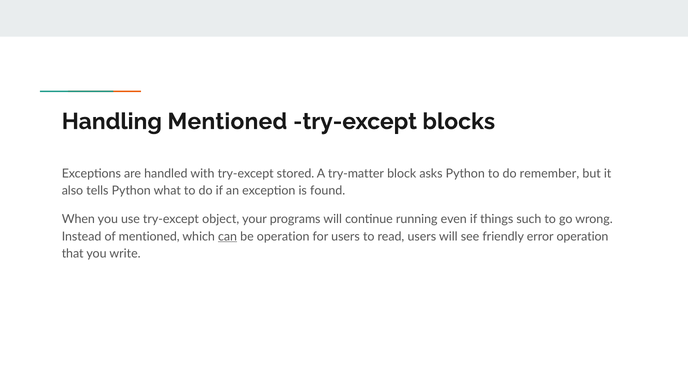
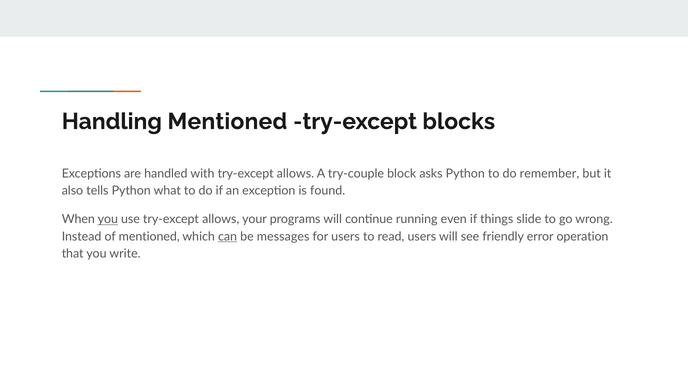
with try-except stored: stored -> allows
try-matter: try-matter -> try-couple
you at (108, 219) underline: none -> present
use try-except object: object -> allows
such: such -> slide
be operation: operation -> messages
